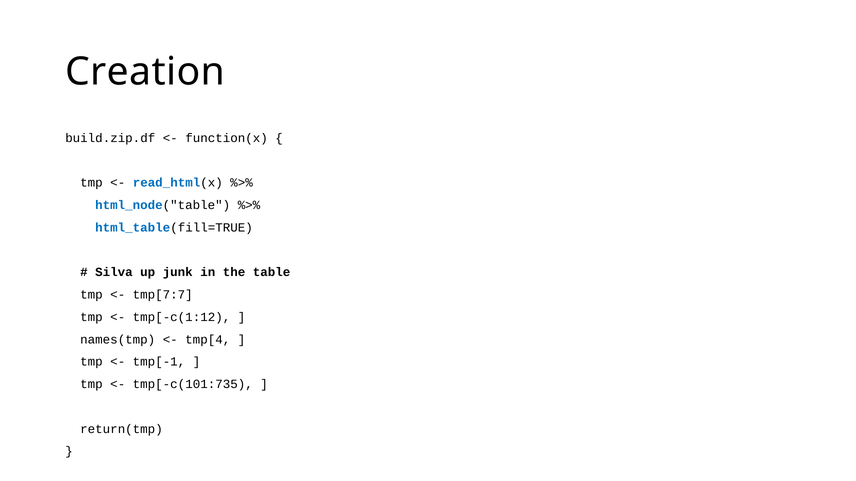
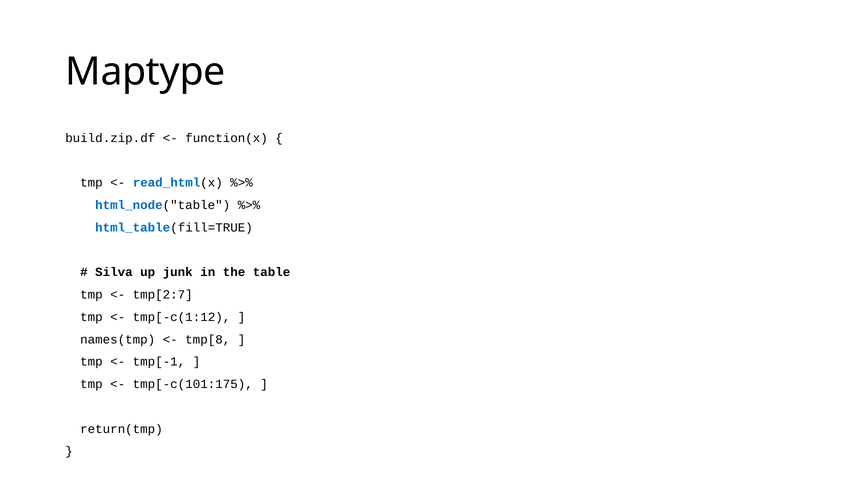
Creation: Creation -> Maptype
tmp[7:7: tmp[7:7 -> tmp[2:7
tmp[4: tmp[4 -> tmp[8
tmp[-c(101:735: tmp[-c(101:735 -> tmp[-c(101:175
